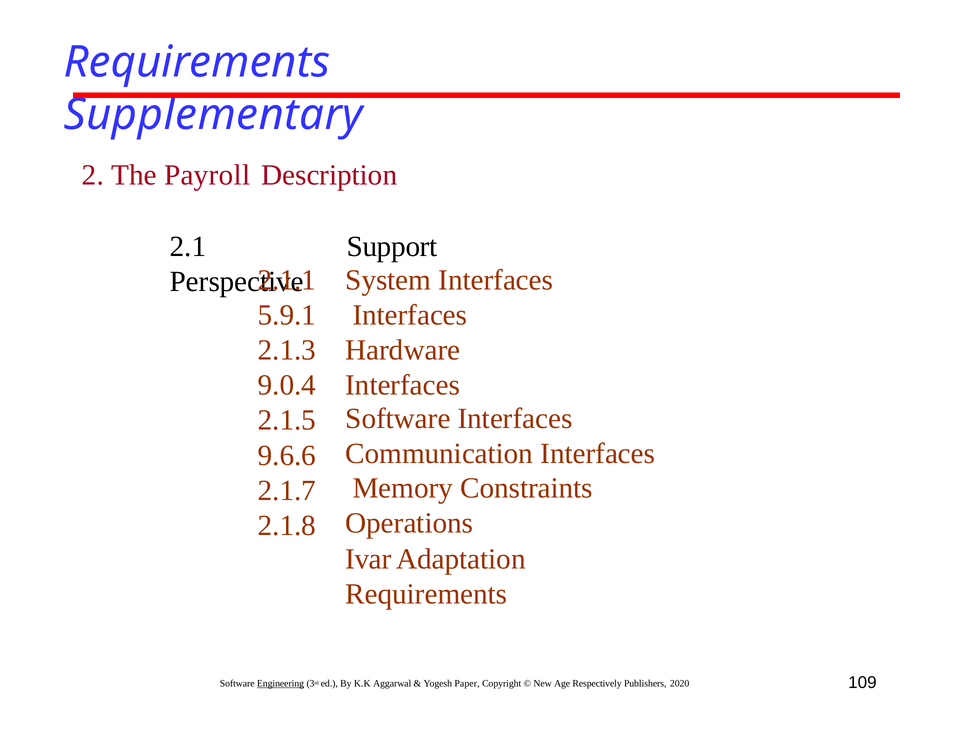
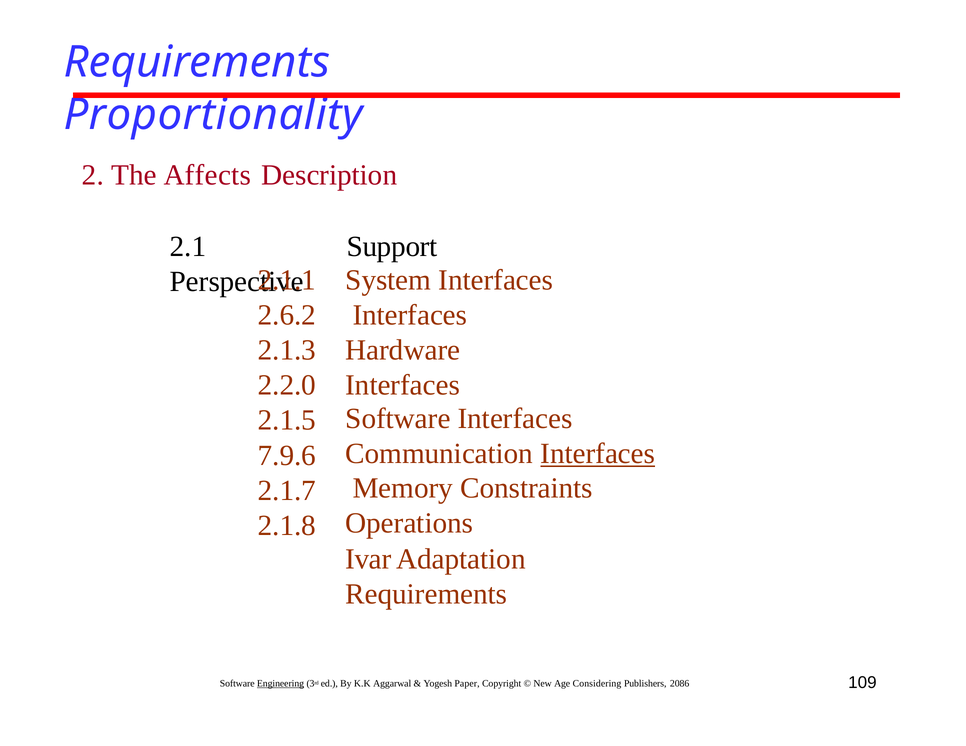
Supplementary: Supplementary -> Proportionality
Payroll: Payroll -> Affects
5.9.1: 5.9.1 -> 2.6.2
9.0.4: 9.0.4 -> 2.2.0
Interfaces at (598, 454) underline: none -> present
9.6.6: 9.6.6 -> 7.9.6
Respectively: Respectively -> Considering
2020: 2020 -> 2086
